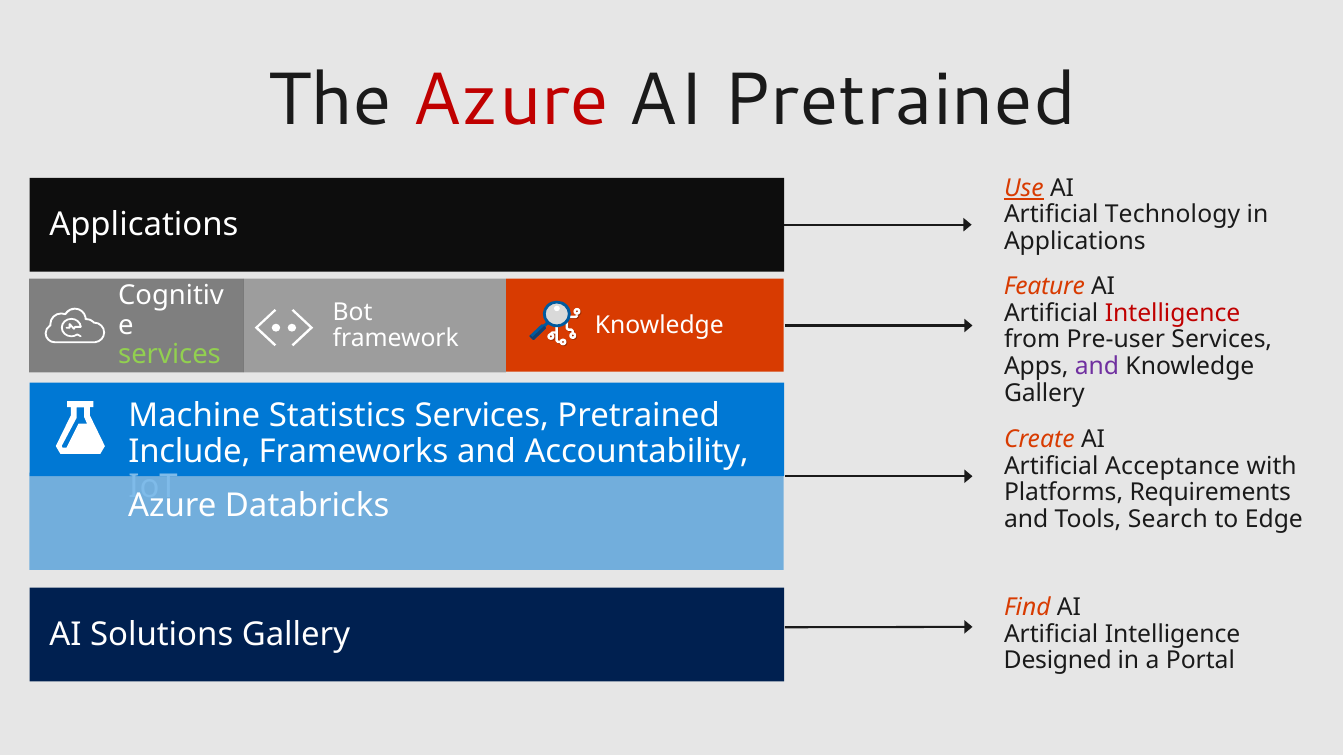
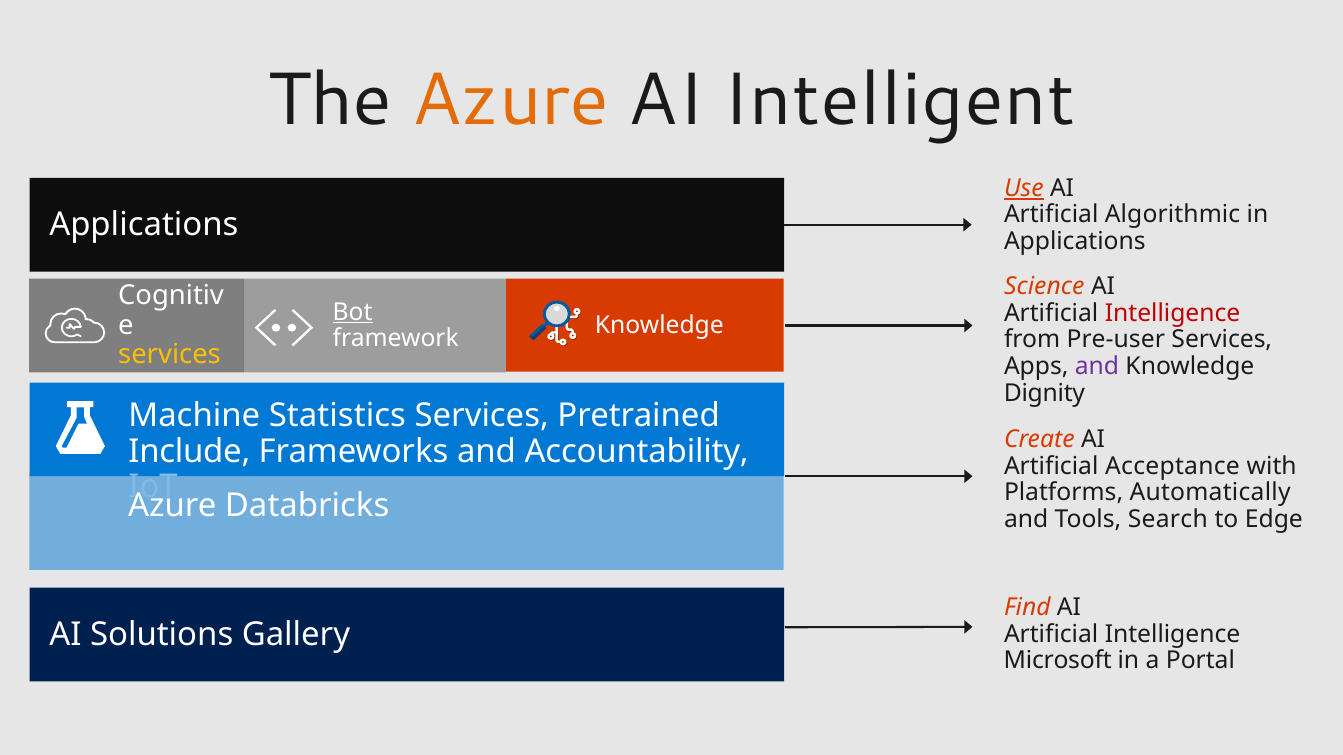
Azure at (511, 100) colour: red -> orange
AI Pretrained: Pretrained -> Intelligent
Technology: Technology -> Algorithmic
Feature: Feature -> Science
Bot underline: none -> present
services at (169, 355) colour: light green -> yellow
Gallery at (1044, 393): Gallery -> Dignity
Requirements: Requirements -> Automatically
Designed: Designed -> Microsoft
